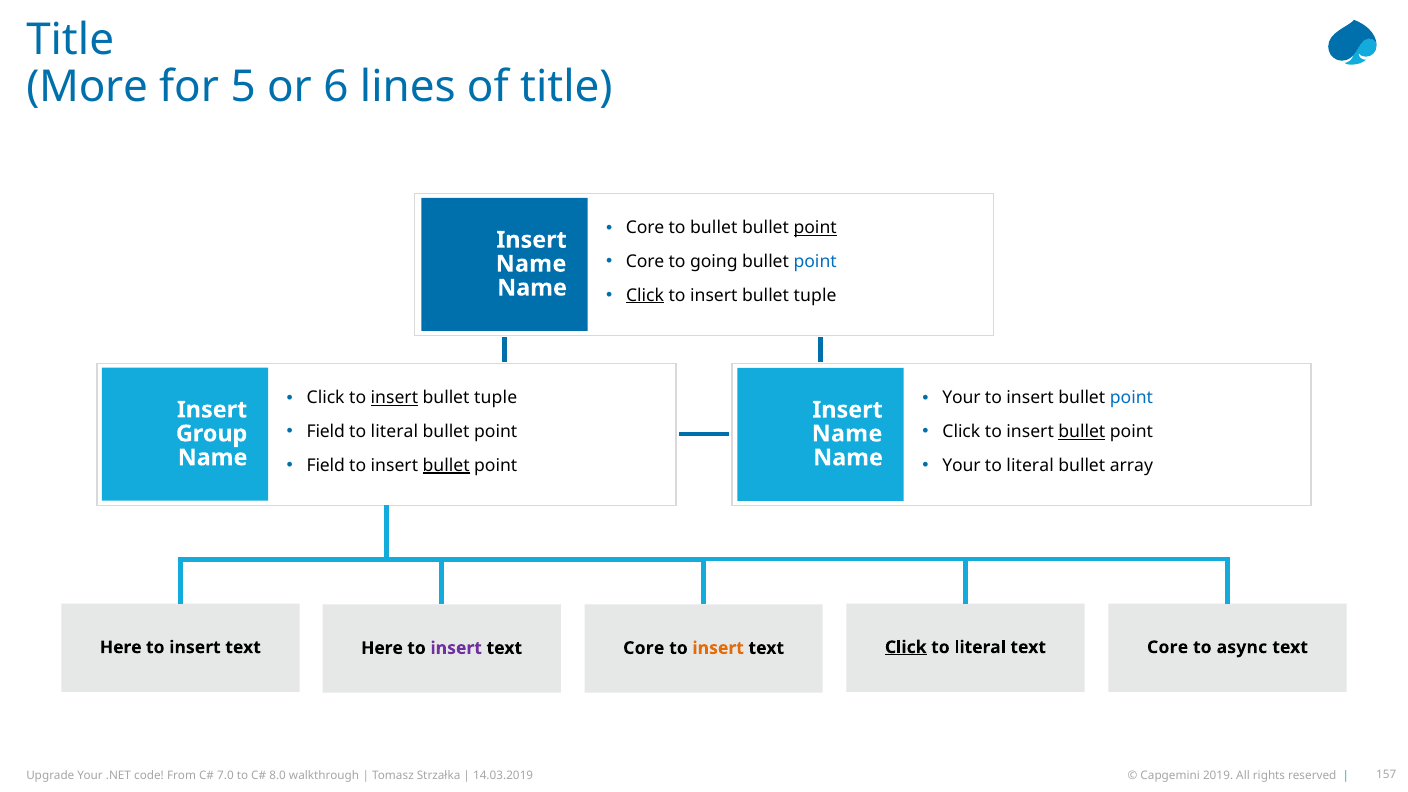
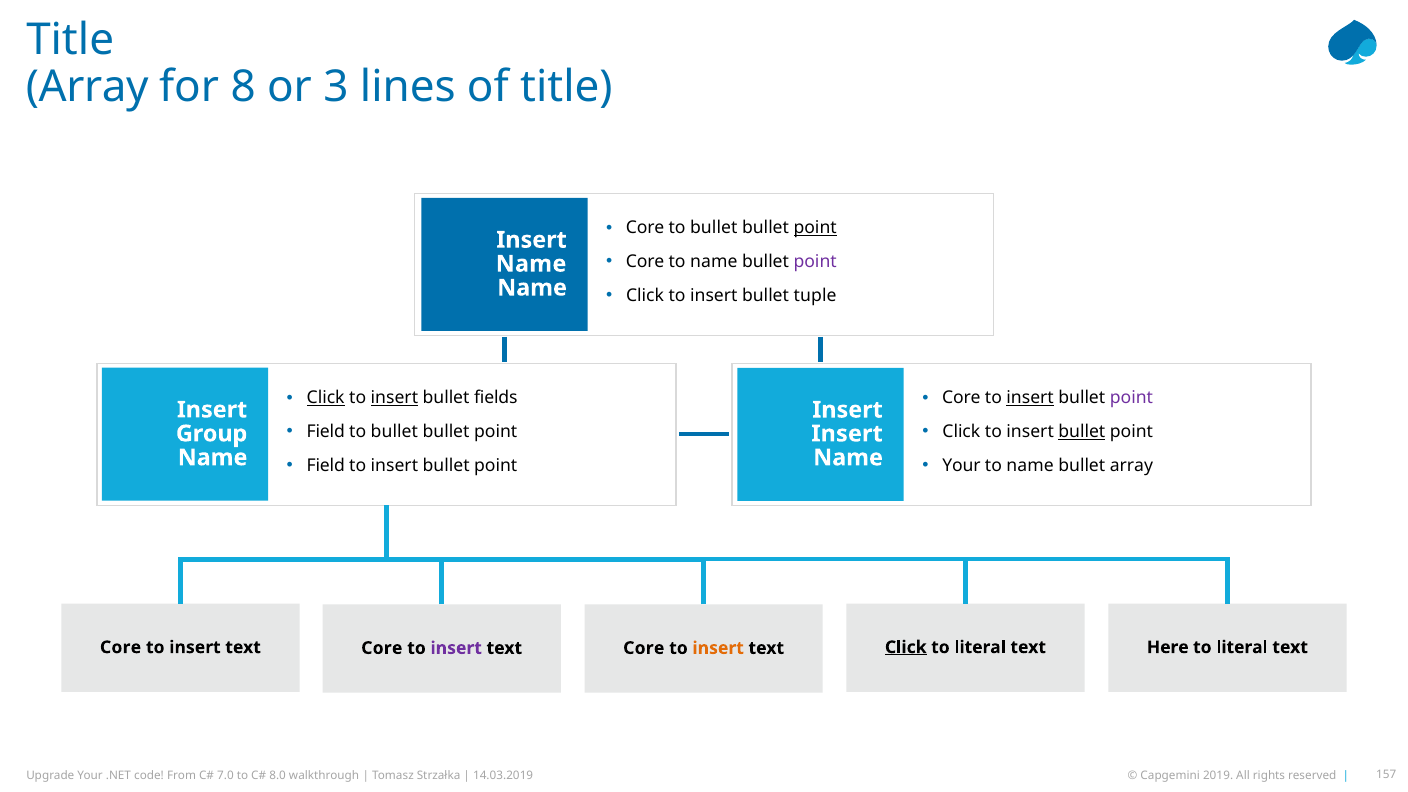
More at (87, 87): More -> Array
5: 5 -> 8
6: 6 -> 3
going at (714, 262): going -> name
point at (815, 262) colour: blue -> purple
Click at (645, 295) underline: present -> none
Click at (326, 398) underline: none -> present
tuple at (496, 398): tuple -> fields
Your at (961, 398): Your -> Core
insert at (1030, 398) underline: none -> present
point at (1131, 398) colour: blue -> purple
literal at (394, 432): literal -> bullet
Name at (847, 434): Name -> Insert
bullet at (446, 465) underline: present -> none
literal at (1030, 465): literal -> name
Here at (121, 647): Here -> Core
Here at (382, 648): Here -> Core
Core at (1168, 647): Core -> Here
async at (1242, 647): async -> literal
